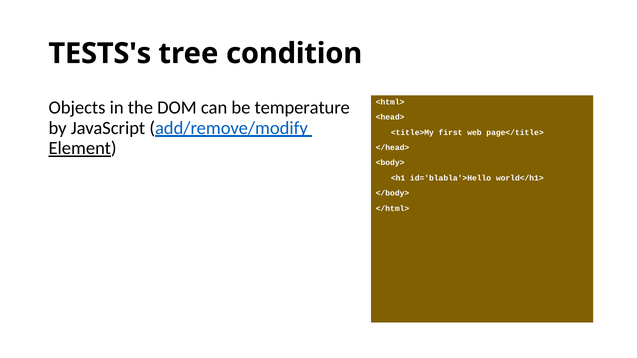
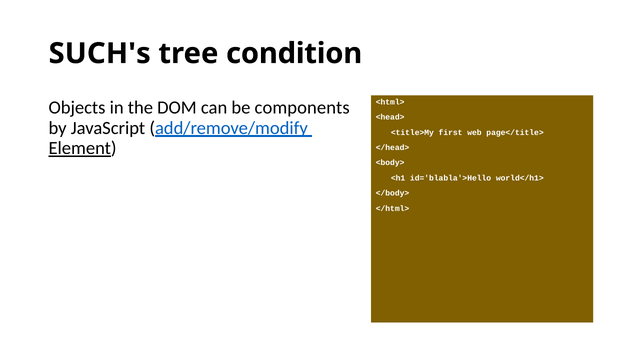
TESTS's: TESTS's -> SUCH's
temperature: temperature -> components
